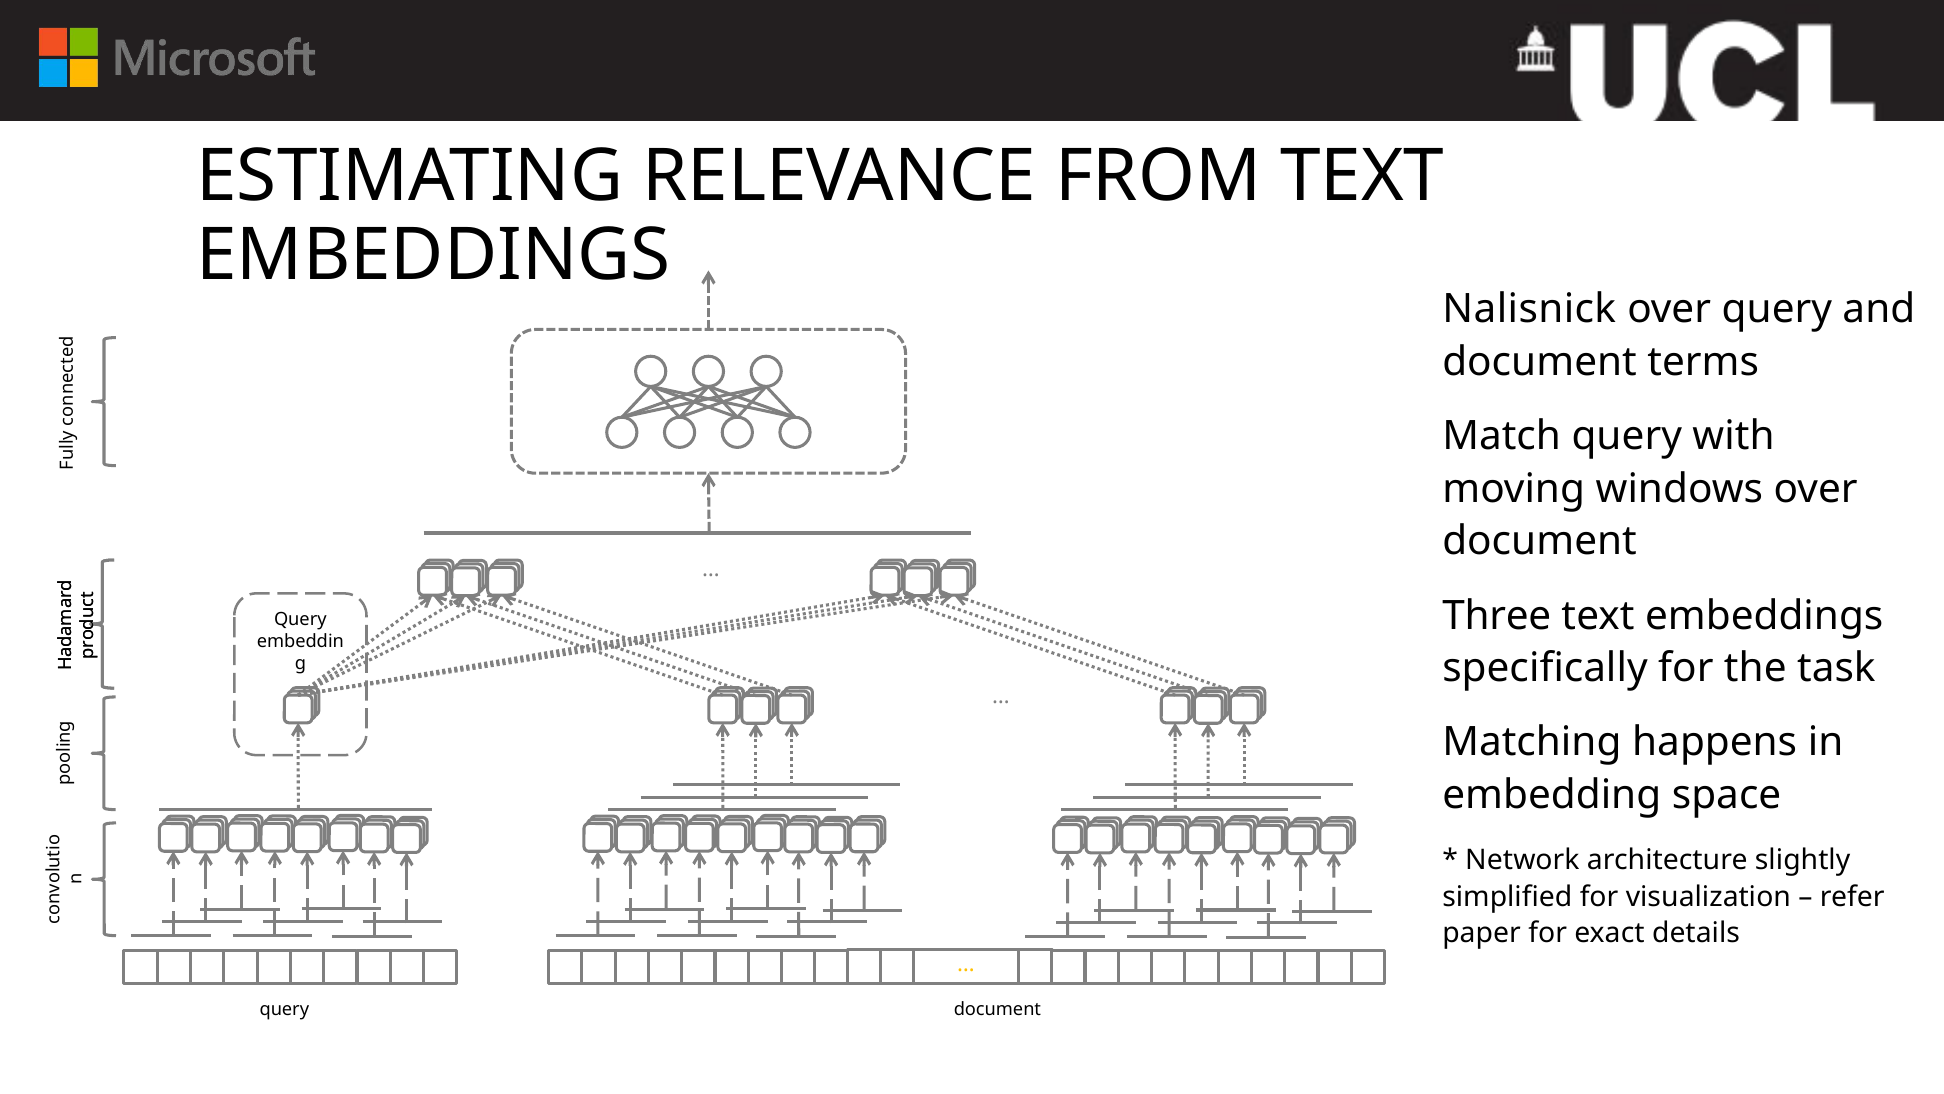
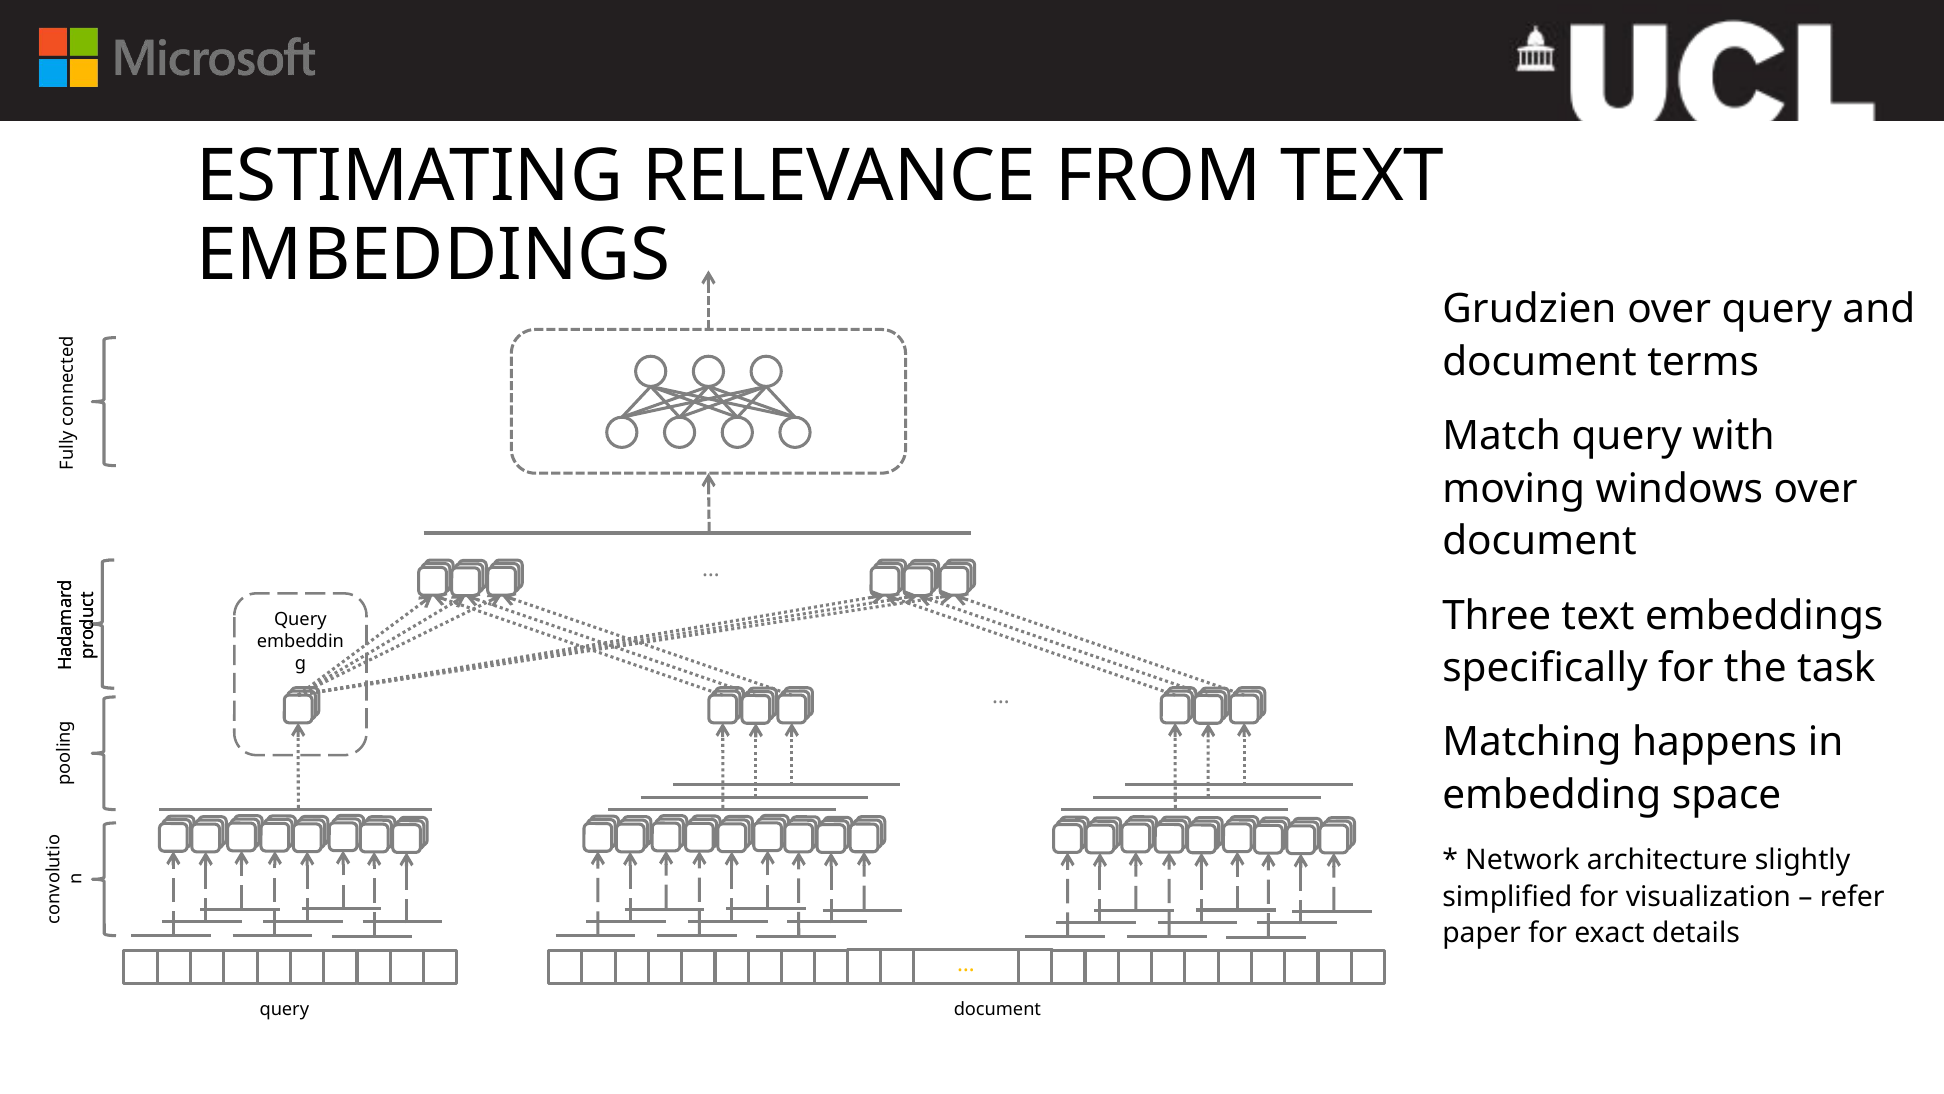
Nalisnick: Nalisnick -> Grudzien
